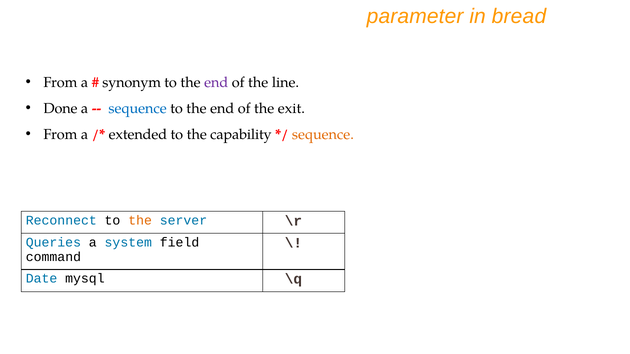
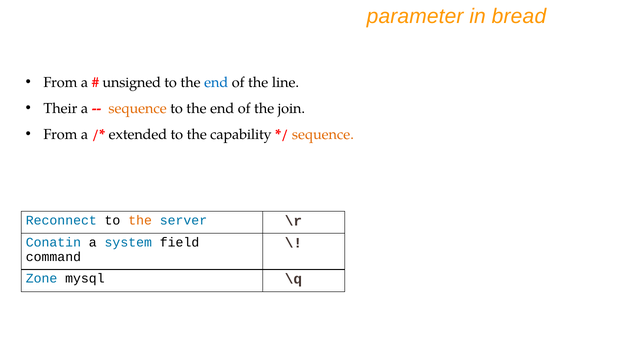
synonym: synonym -> unsigned
end at (216, 82) colour: purple -> blue
Done: Done -> Their
sequence at (138, 108) colour: blue -> orange
exit: exit -> join
Queries: Queries -> Conatin
Date: Date -> Zone
